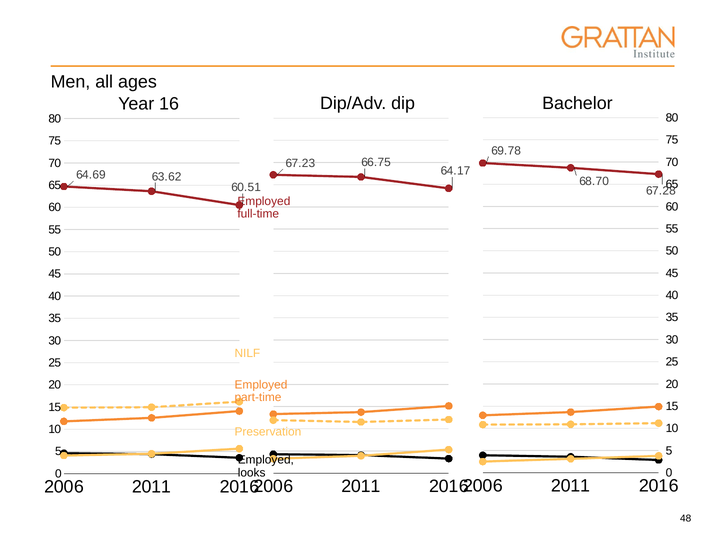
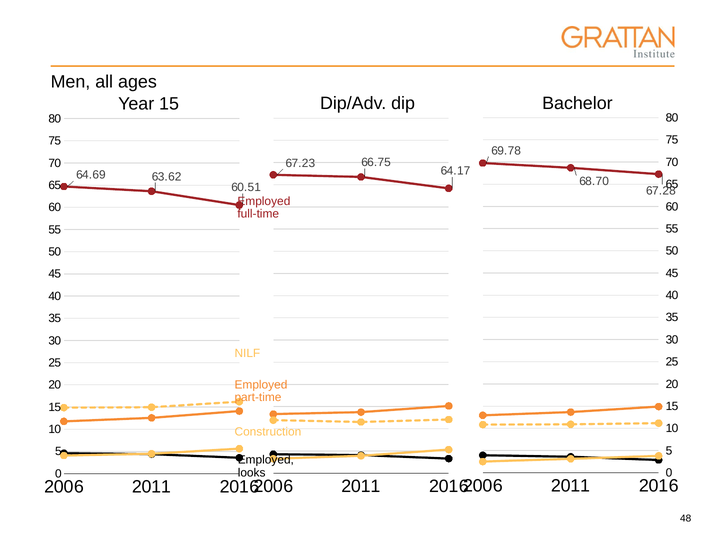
Year 16: 16 -> 15
Preservation: Preservation -> Construction
